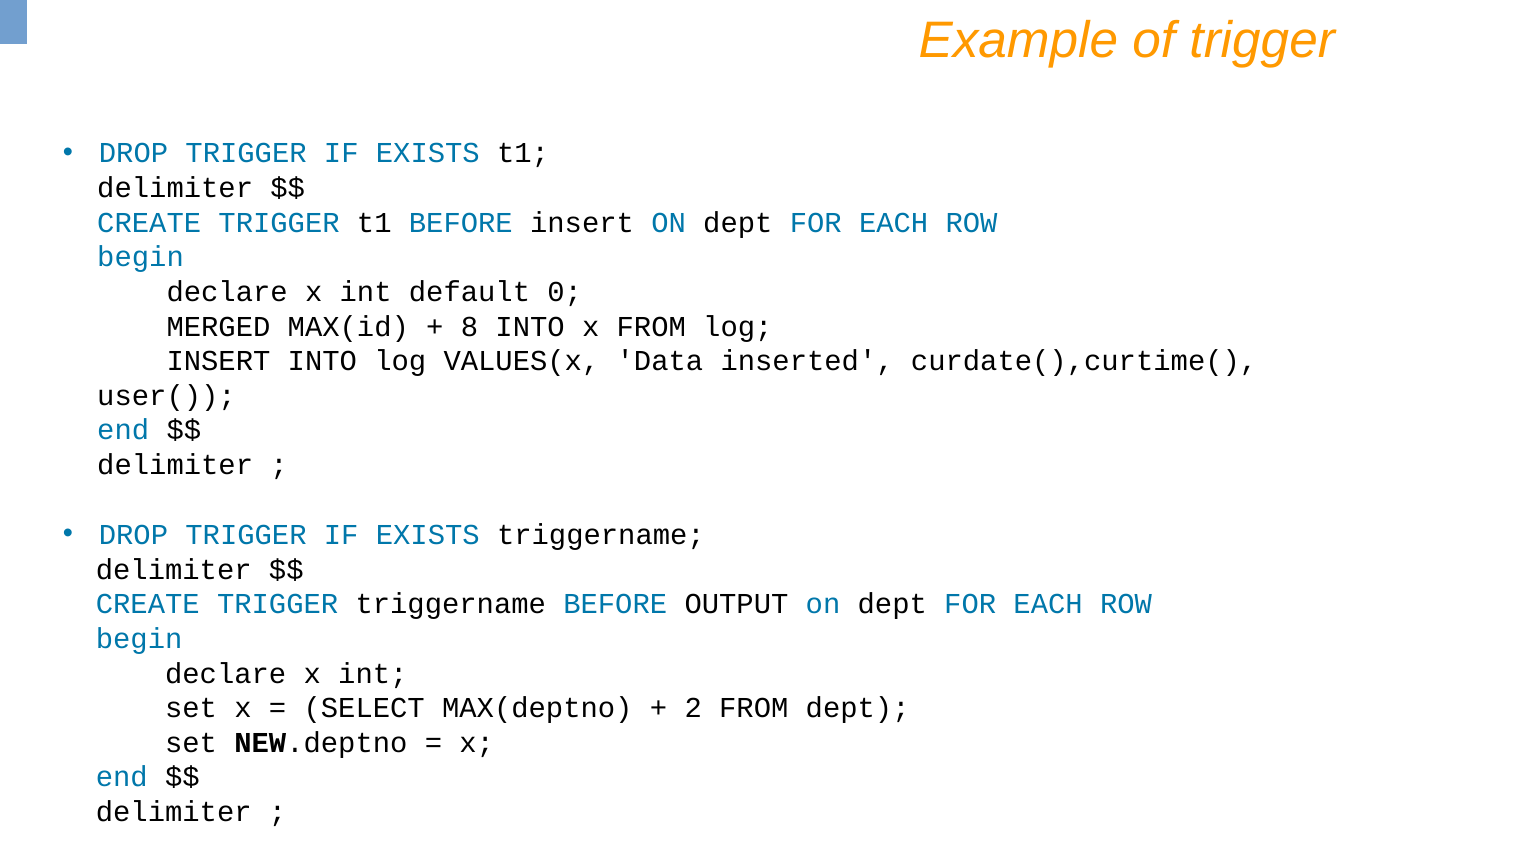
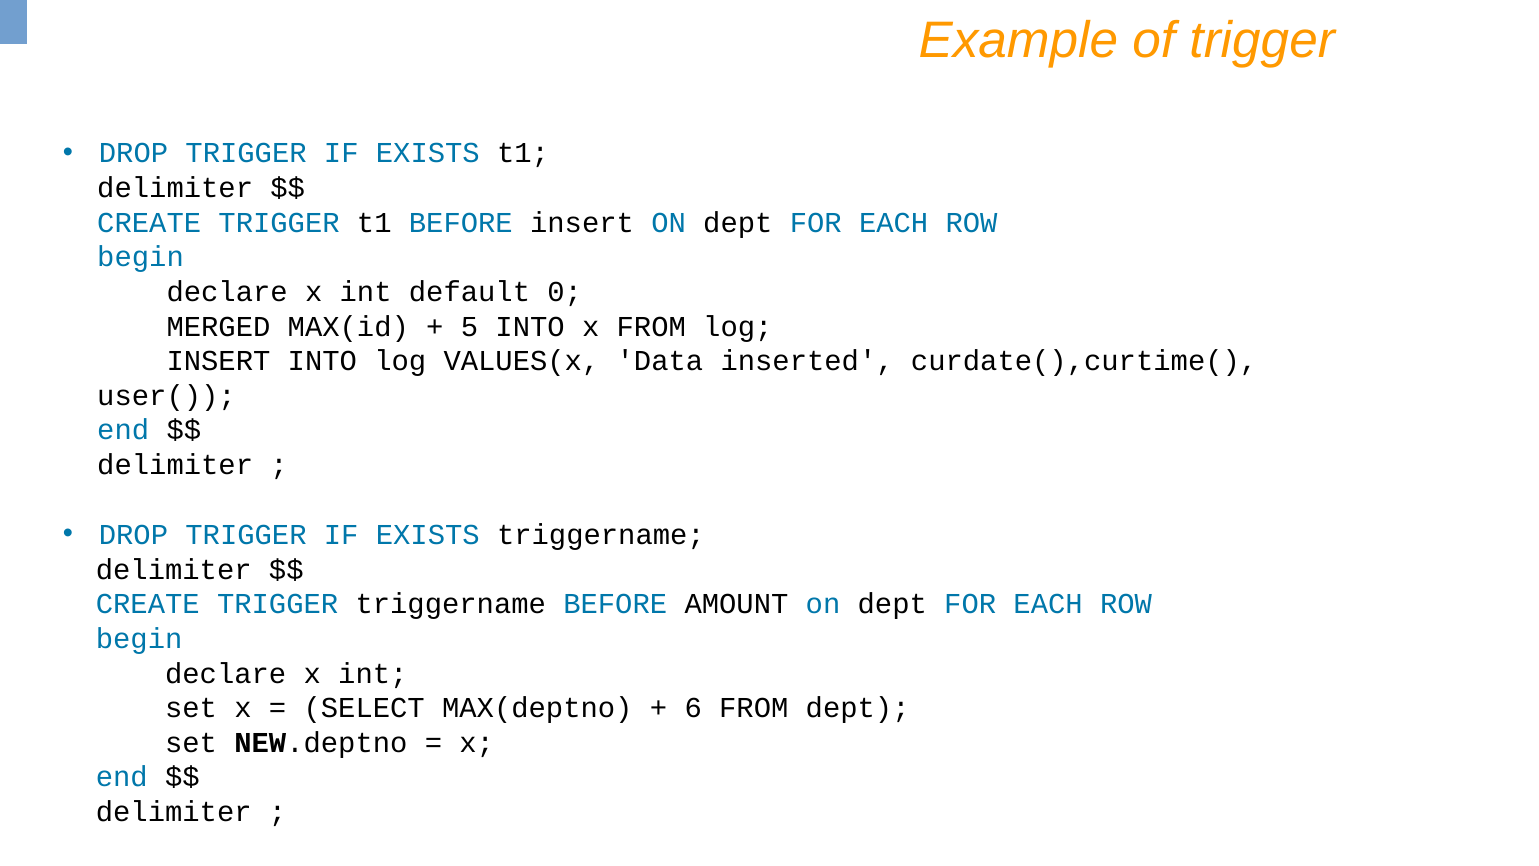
8: 8 -> 5
OUTPUT: OUTPUT -> AMOUNT
2: 2 -> 6
